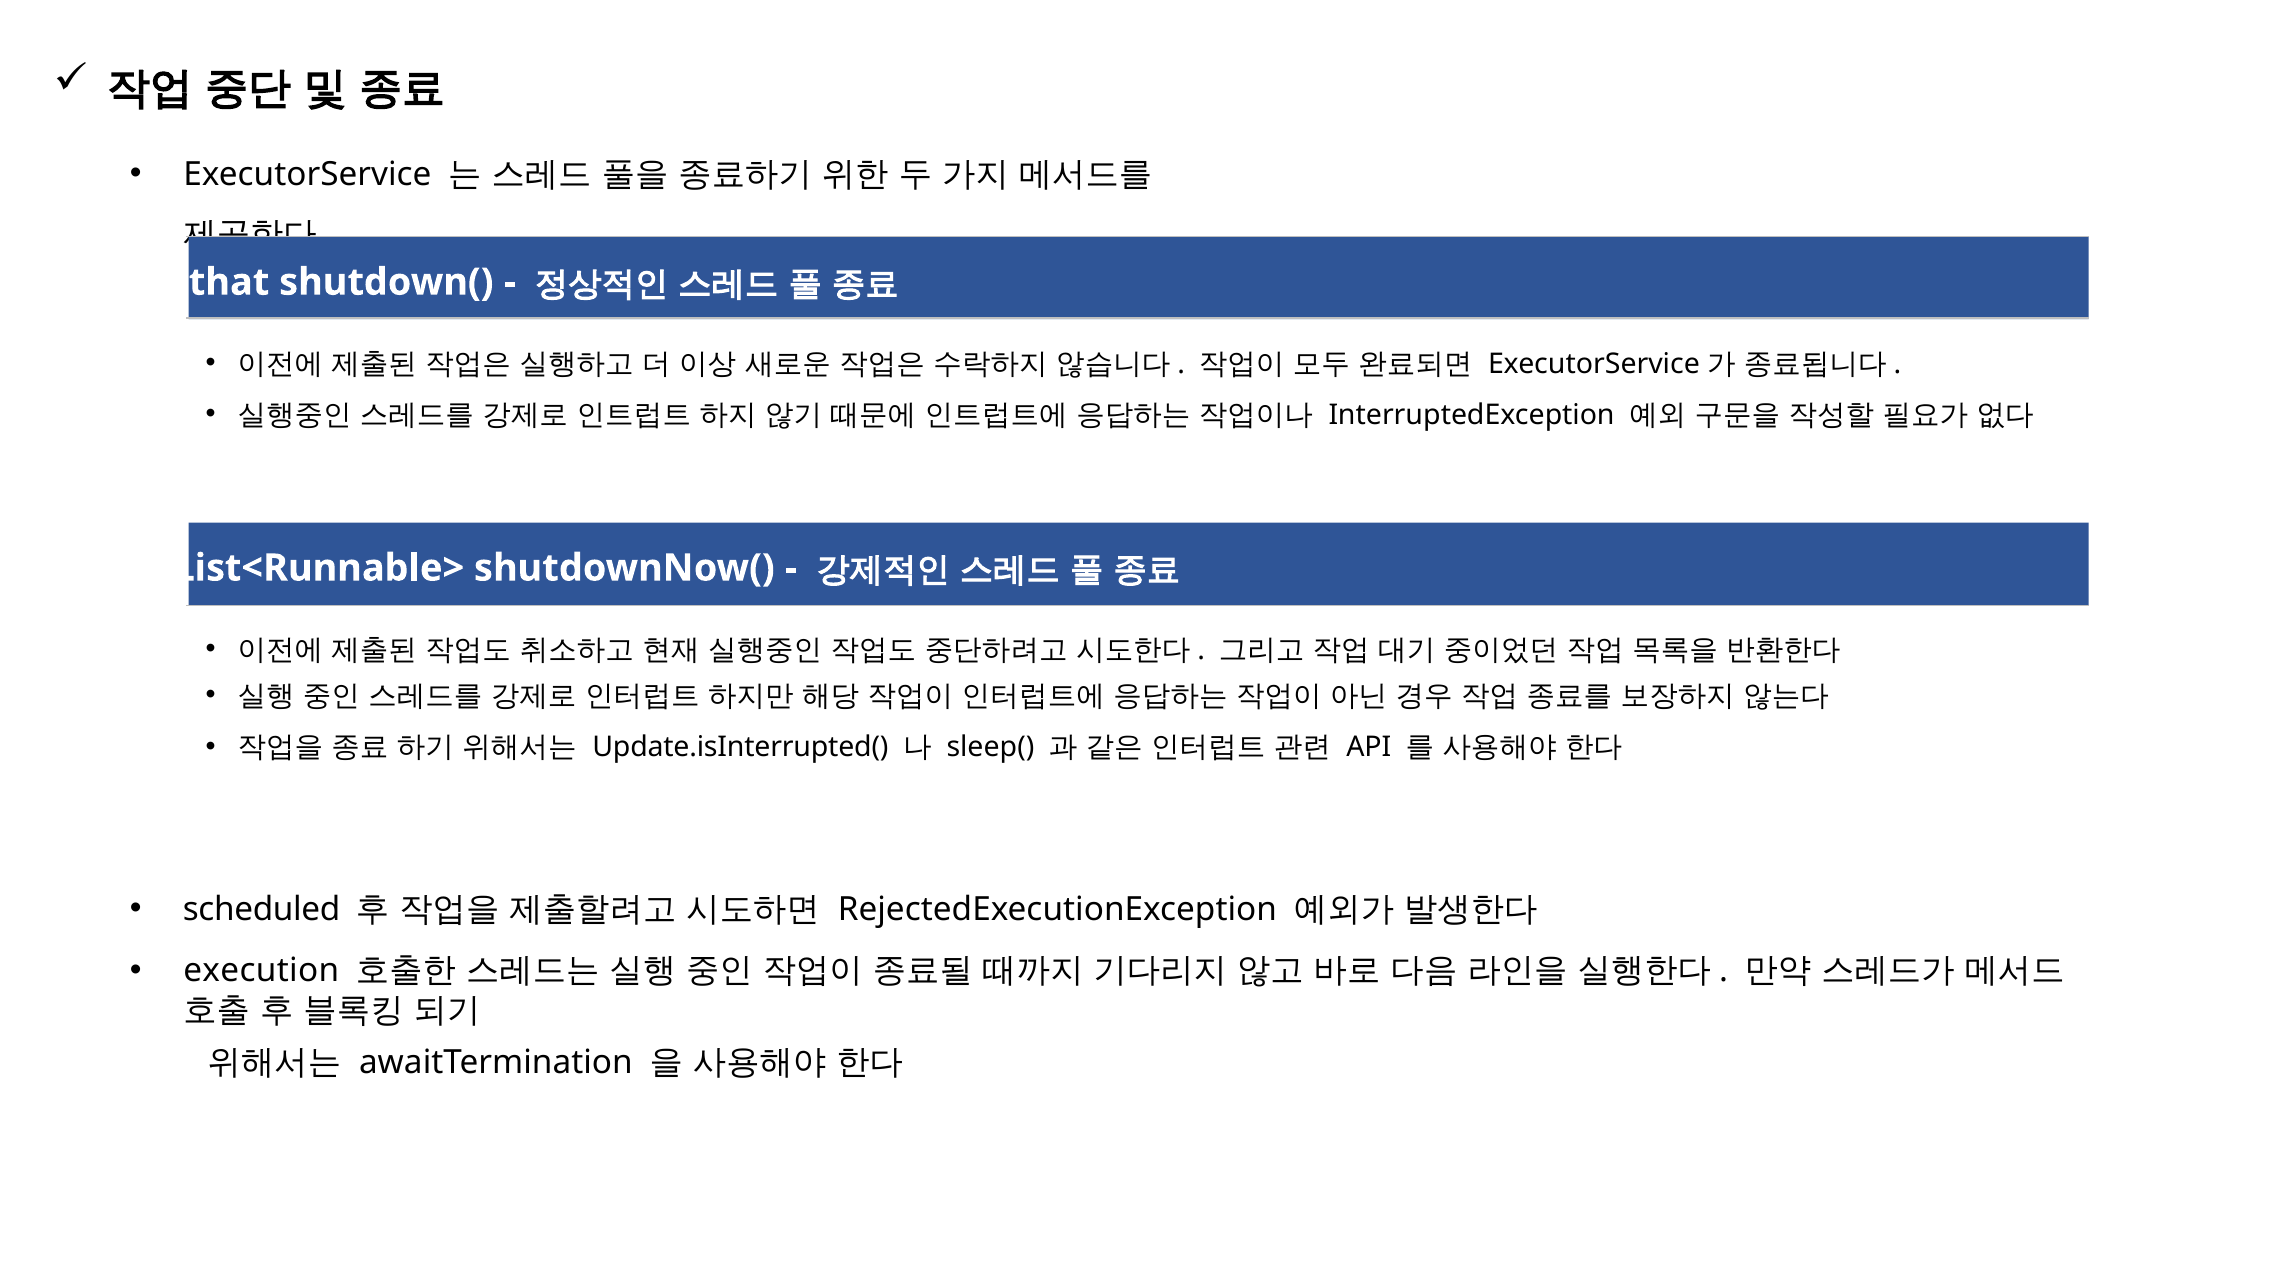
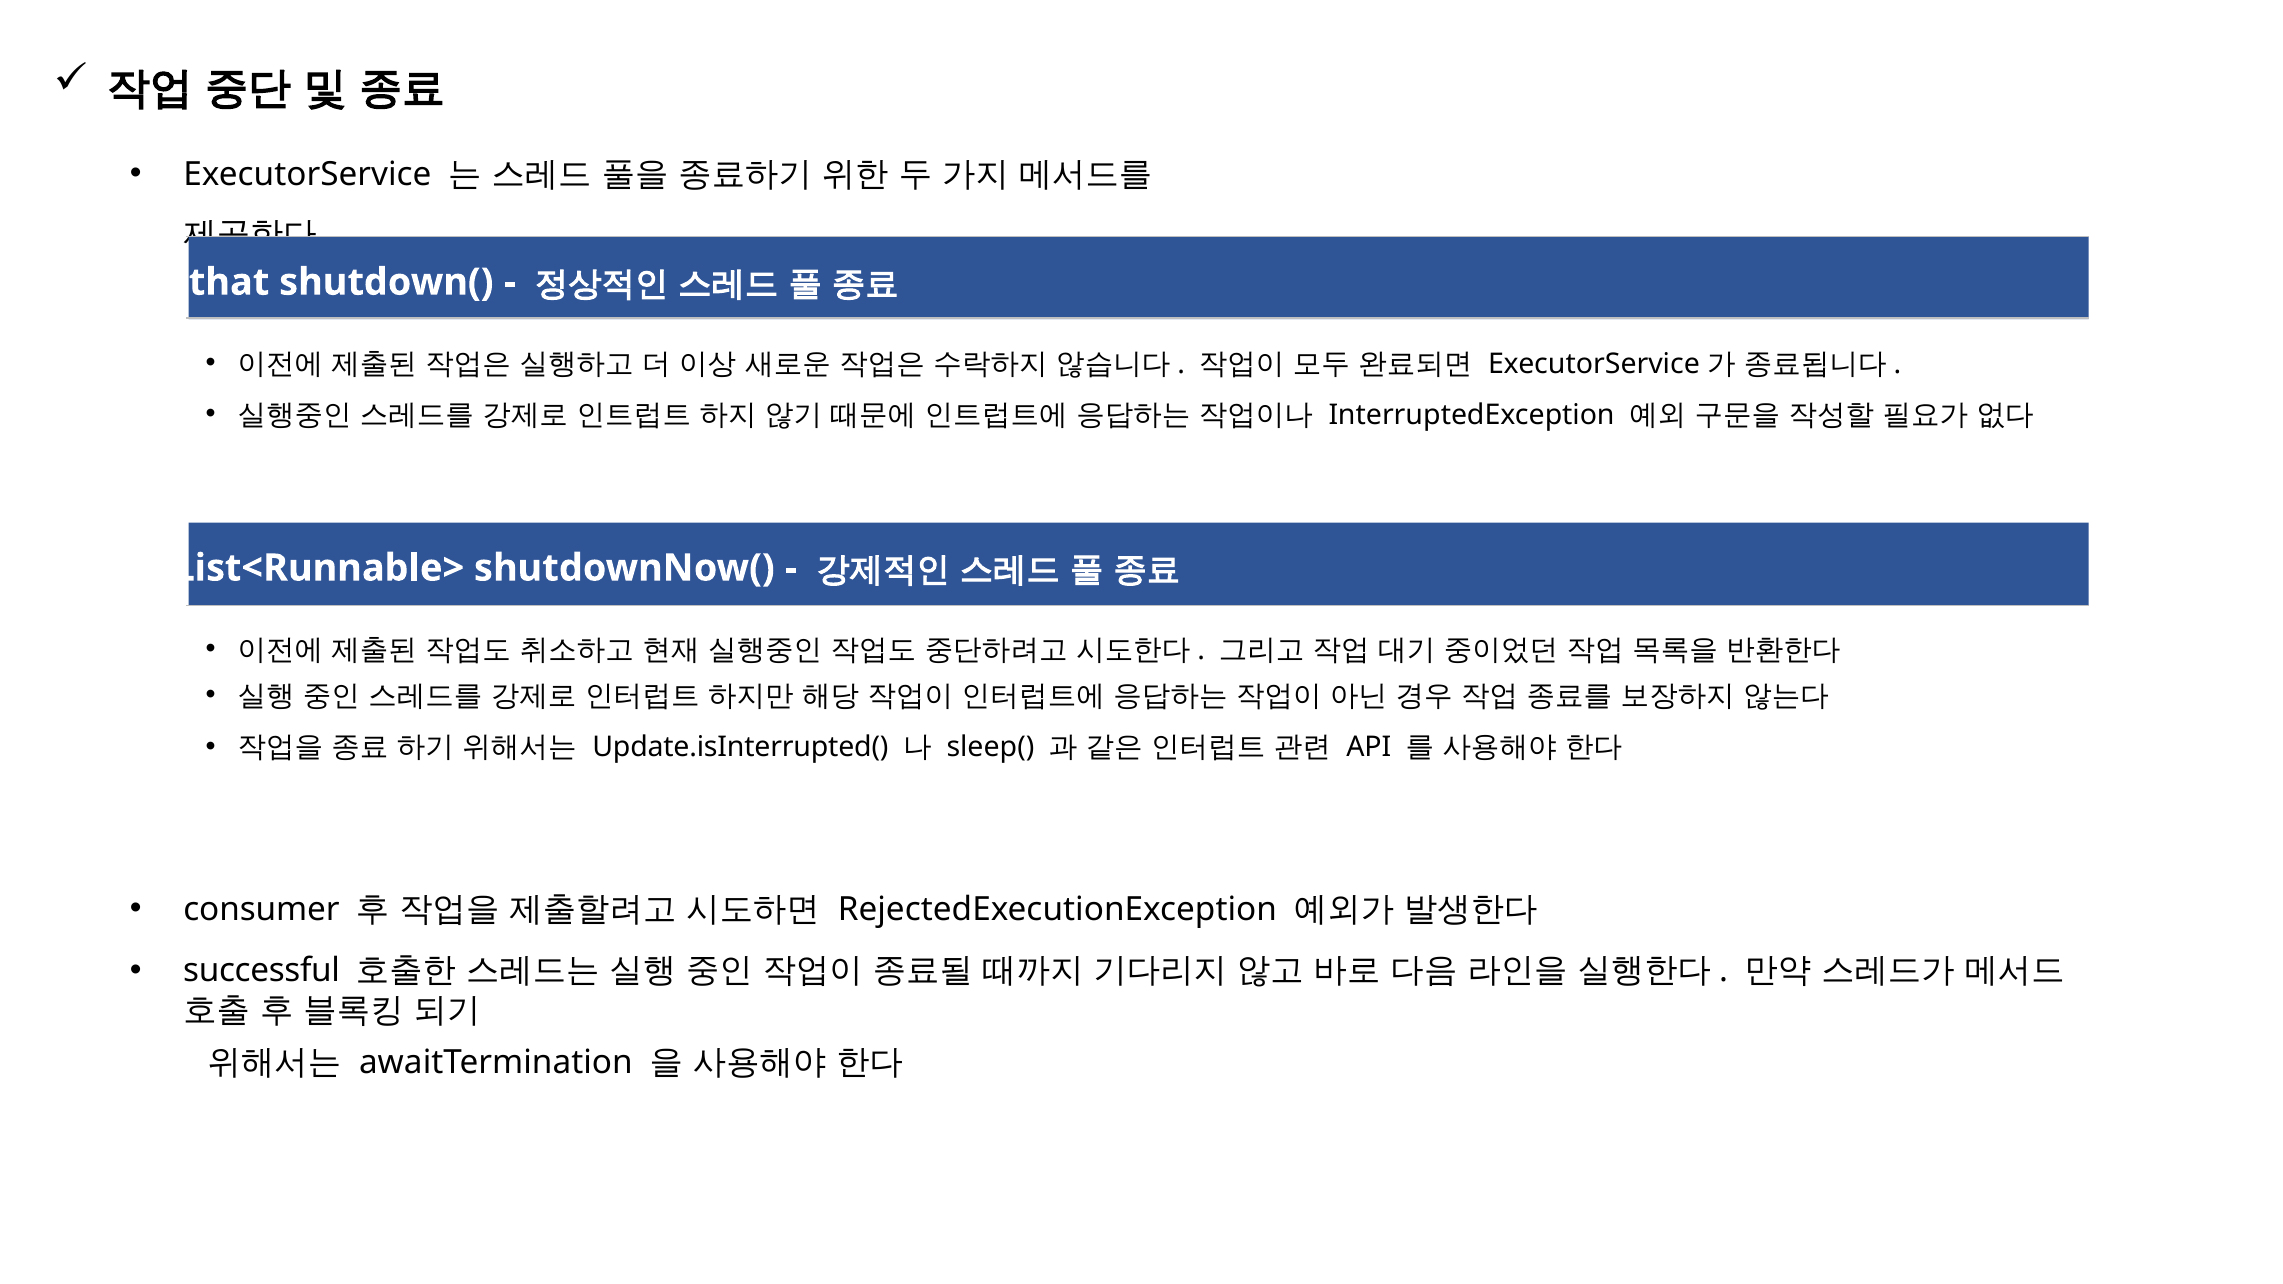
scheduled: scheduled -> consumer
execution: execution -> successful
